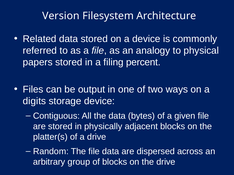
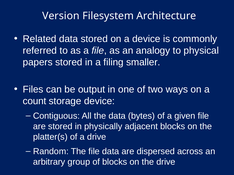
percent: percent -> smaller
digits: digits -> count
